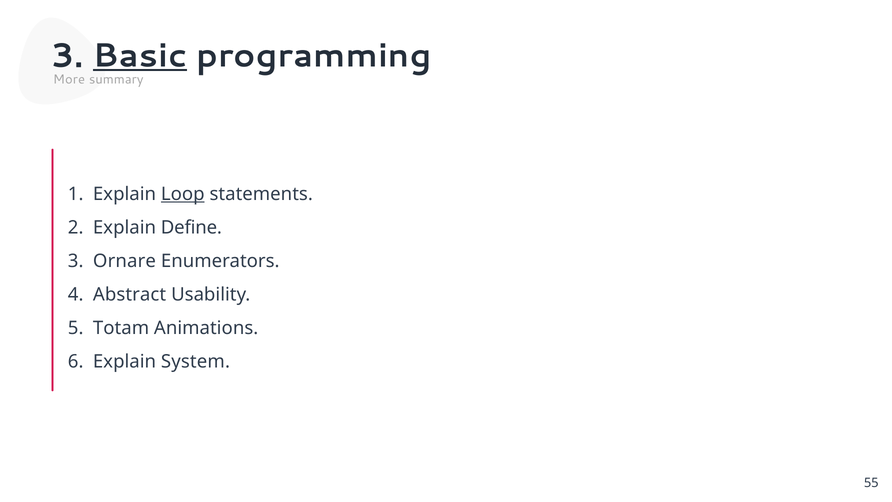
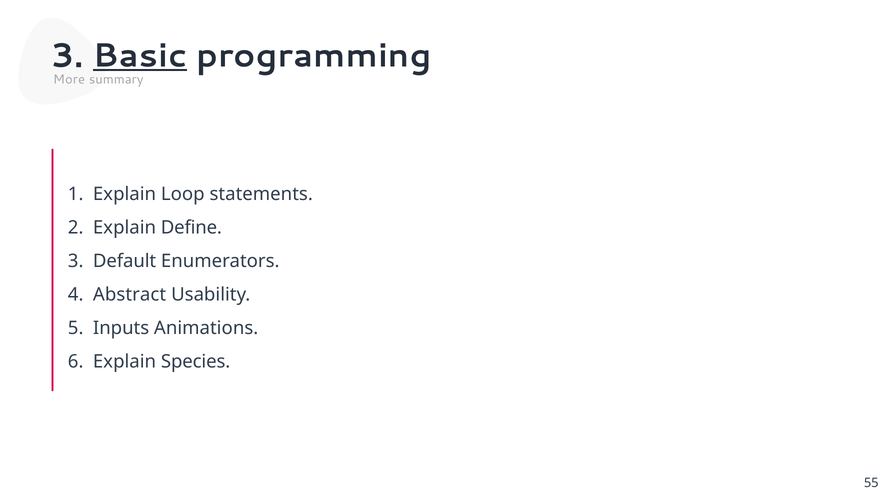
Loop underline: present -> none
Ornare: Ornare -> Default
Totam: Totam -> Inputs
System: System -> Species
